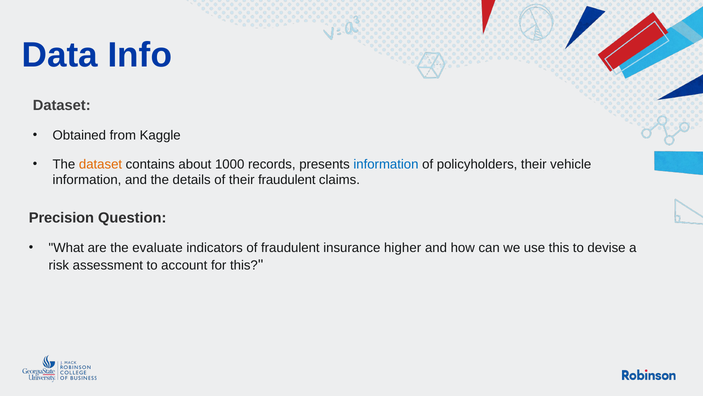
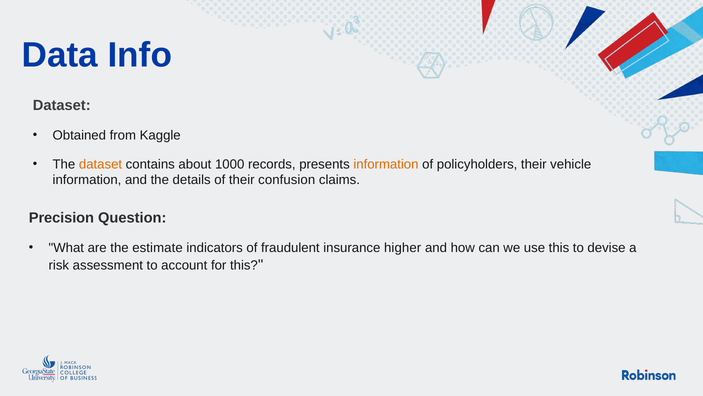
information at (386, 164) colour: blue -> orange
their fraudulent: fraudulent -> confusion
evaluate: evaluate -> estimate
